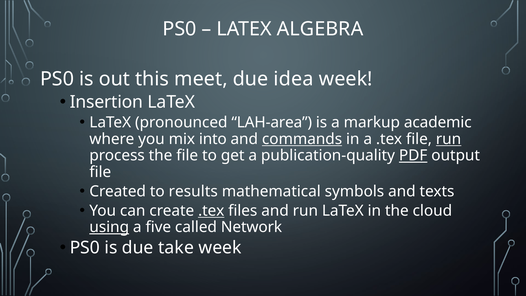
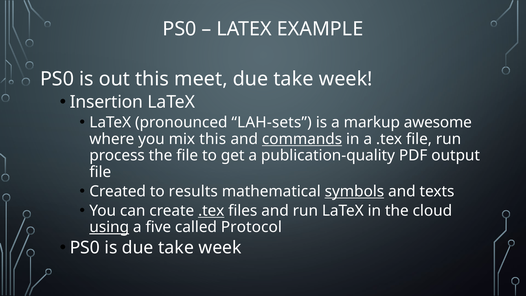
ALGEBRA: ALGEBRA -> EXAMPLE
idea at (294, 79): idea -> take
LAH-area: LAH-area -> LAH-sets
academic: academic -> awesome
mix into: into -> this
run at (449, 139) underline: present -> none
PDF underline: present -> none
symbols underline: none -> present
Network: Network -> Protocol
